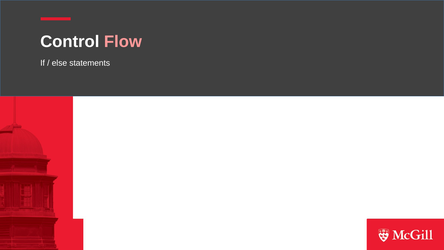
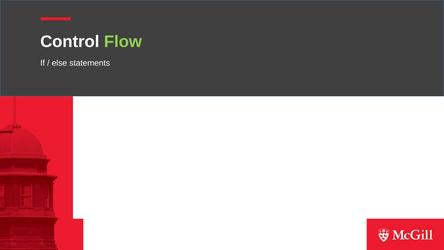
Flow colour: pink -> light green
